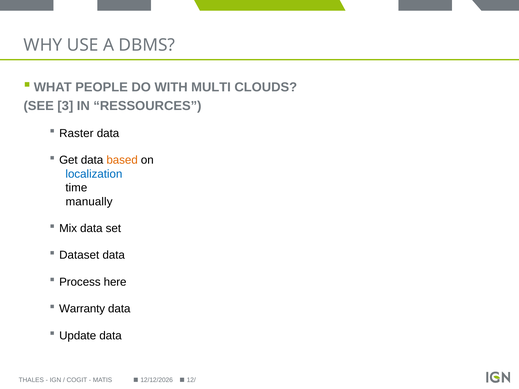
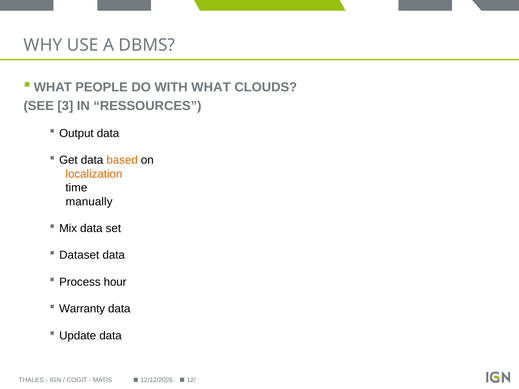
WITH MULTI: MULTI -> WHAT
Raster: Raster -> Output
localization colour: blue -> orange
here: here -> hour
